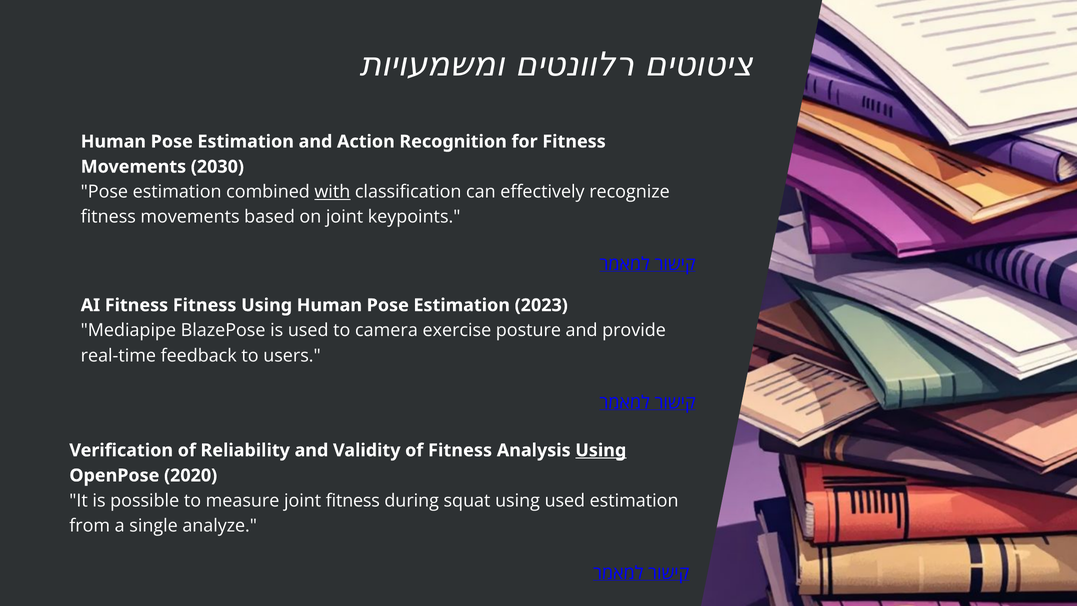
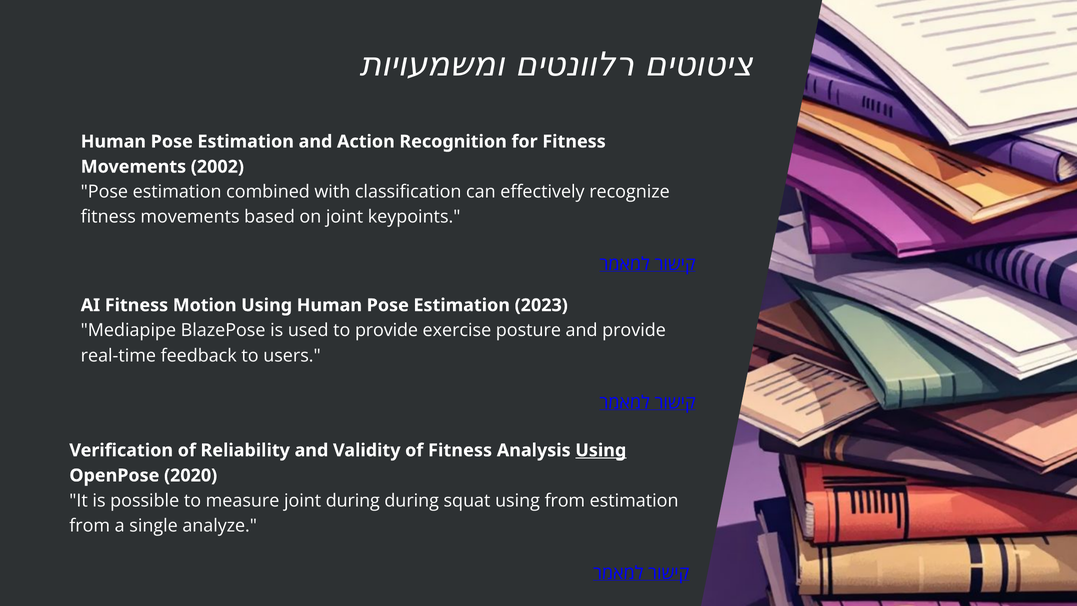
2030: 2030 -> 2002
with underline: present -> none
Fitness Fitness: Fitness -> Motion
to camera: camera -> provide
joint fitness: fitness -> during
using used: used -> from
